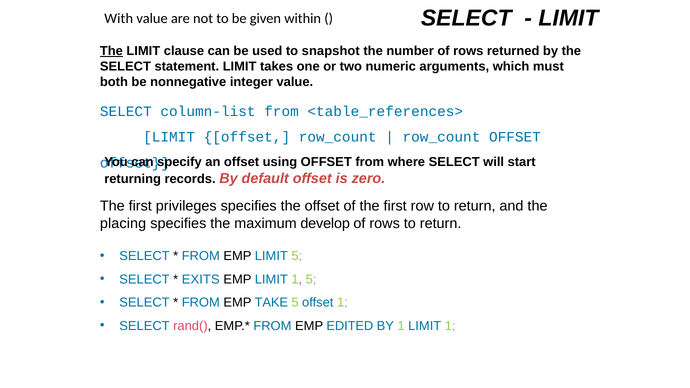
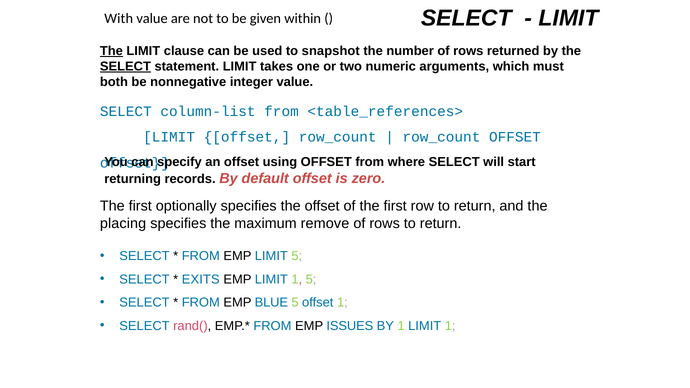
SELECT at (125, 67) underline: none -> present
privileges: privileges -> optionally
develop: develop -> remove
TAKE: TAKE -> BLUE
EDITED: EDITED -> ISSUES
